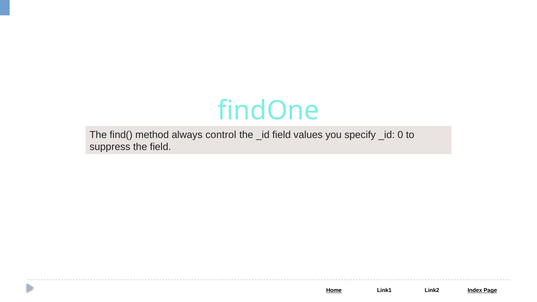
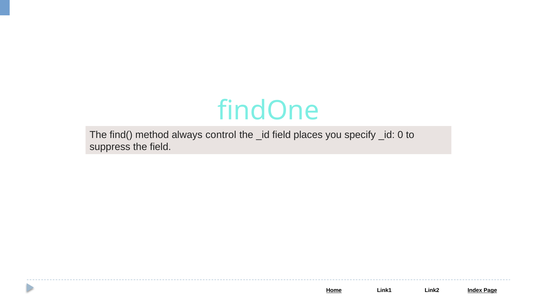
values: values -> places
